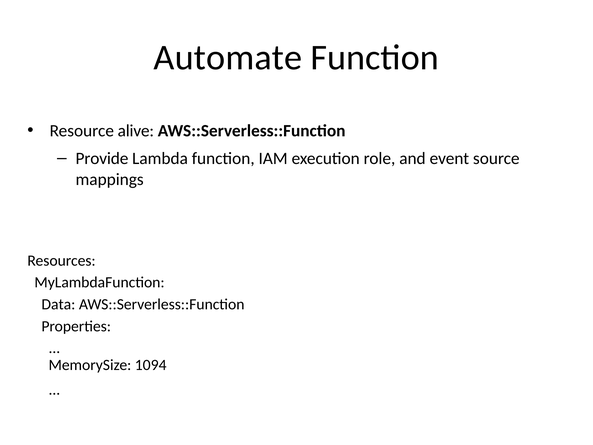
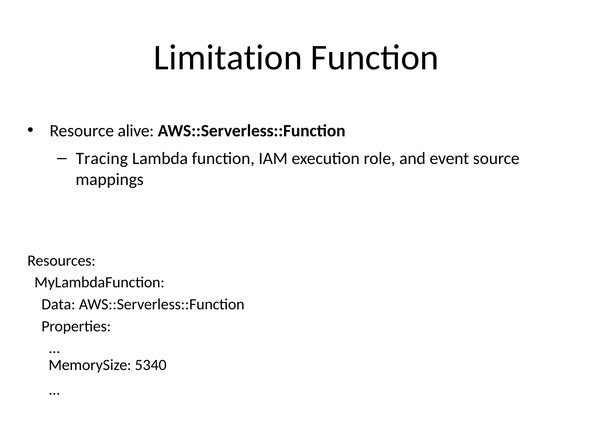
Automate: Automate -> Limitation
Provide: Provide -> Tracing
1094: 1094 -> 5340
